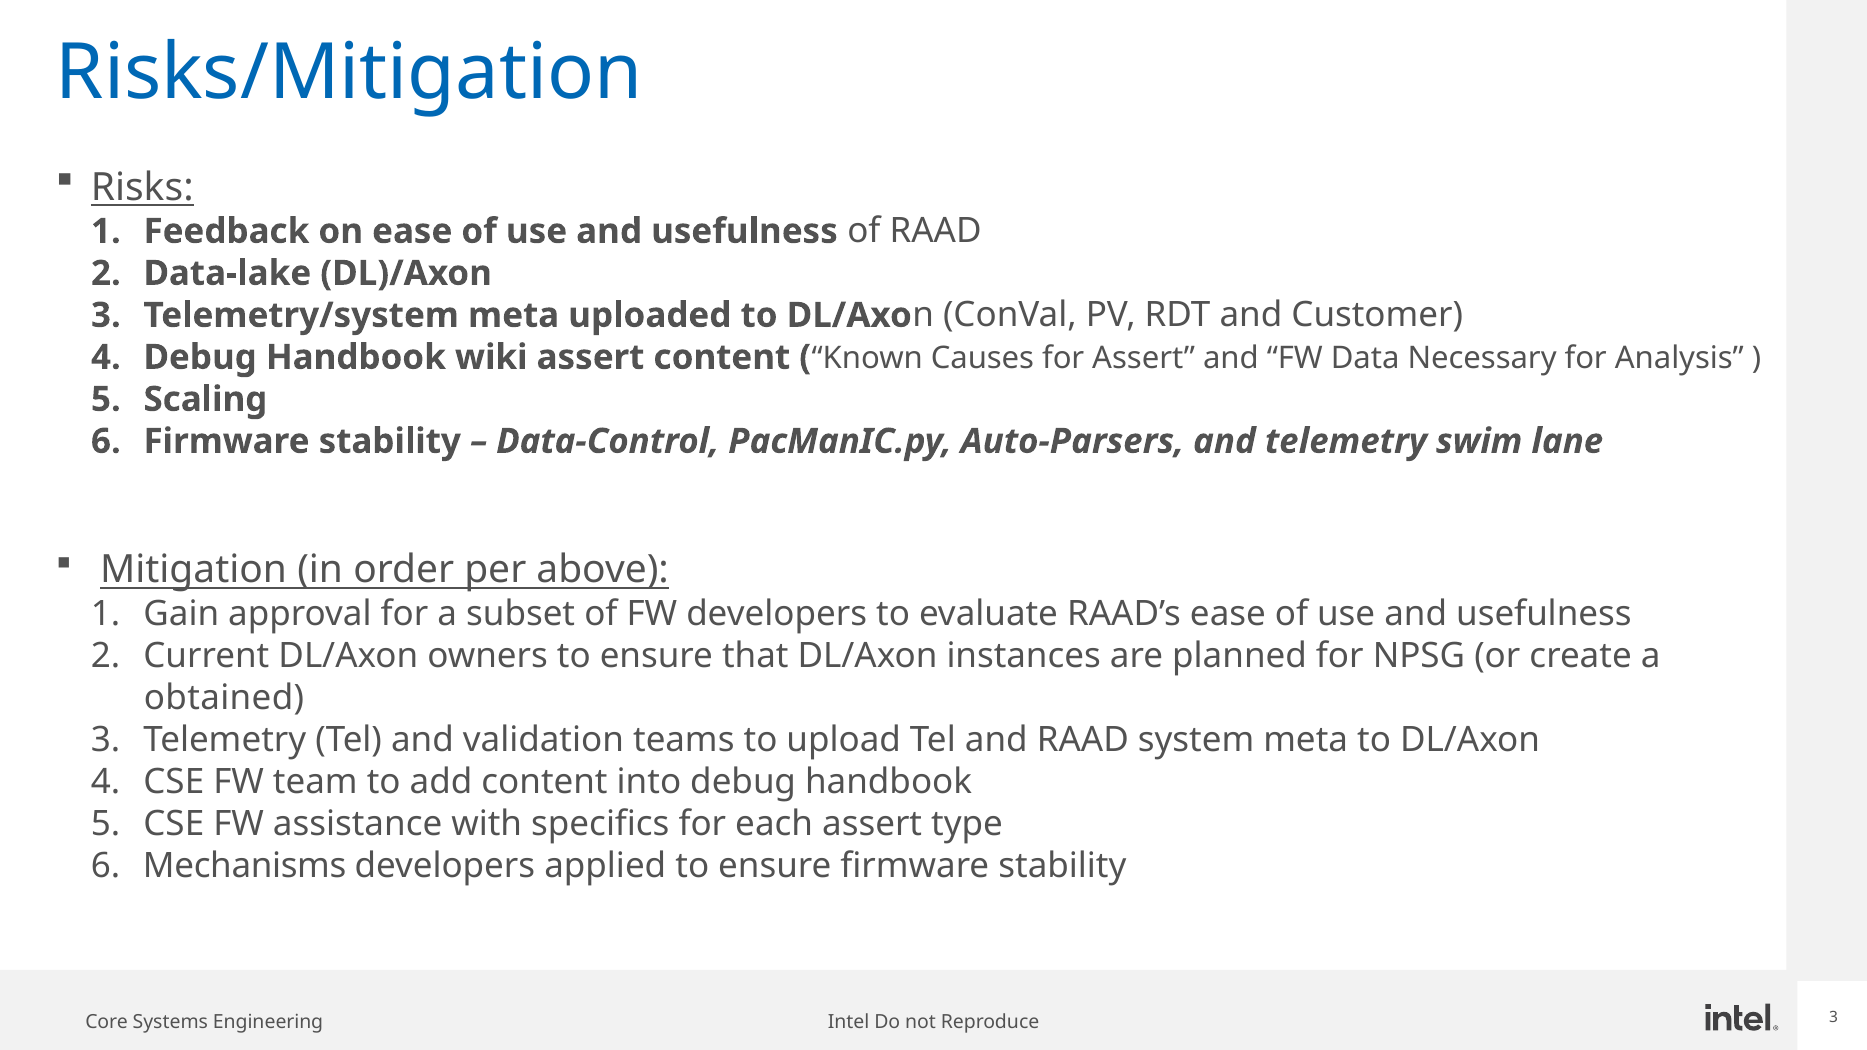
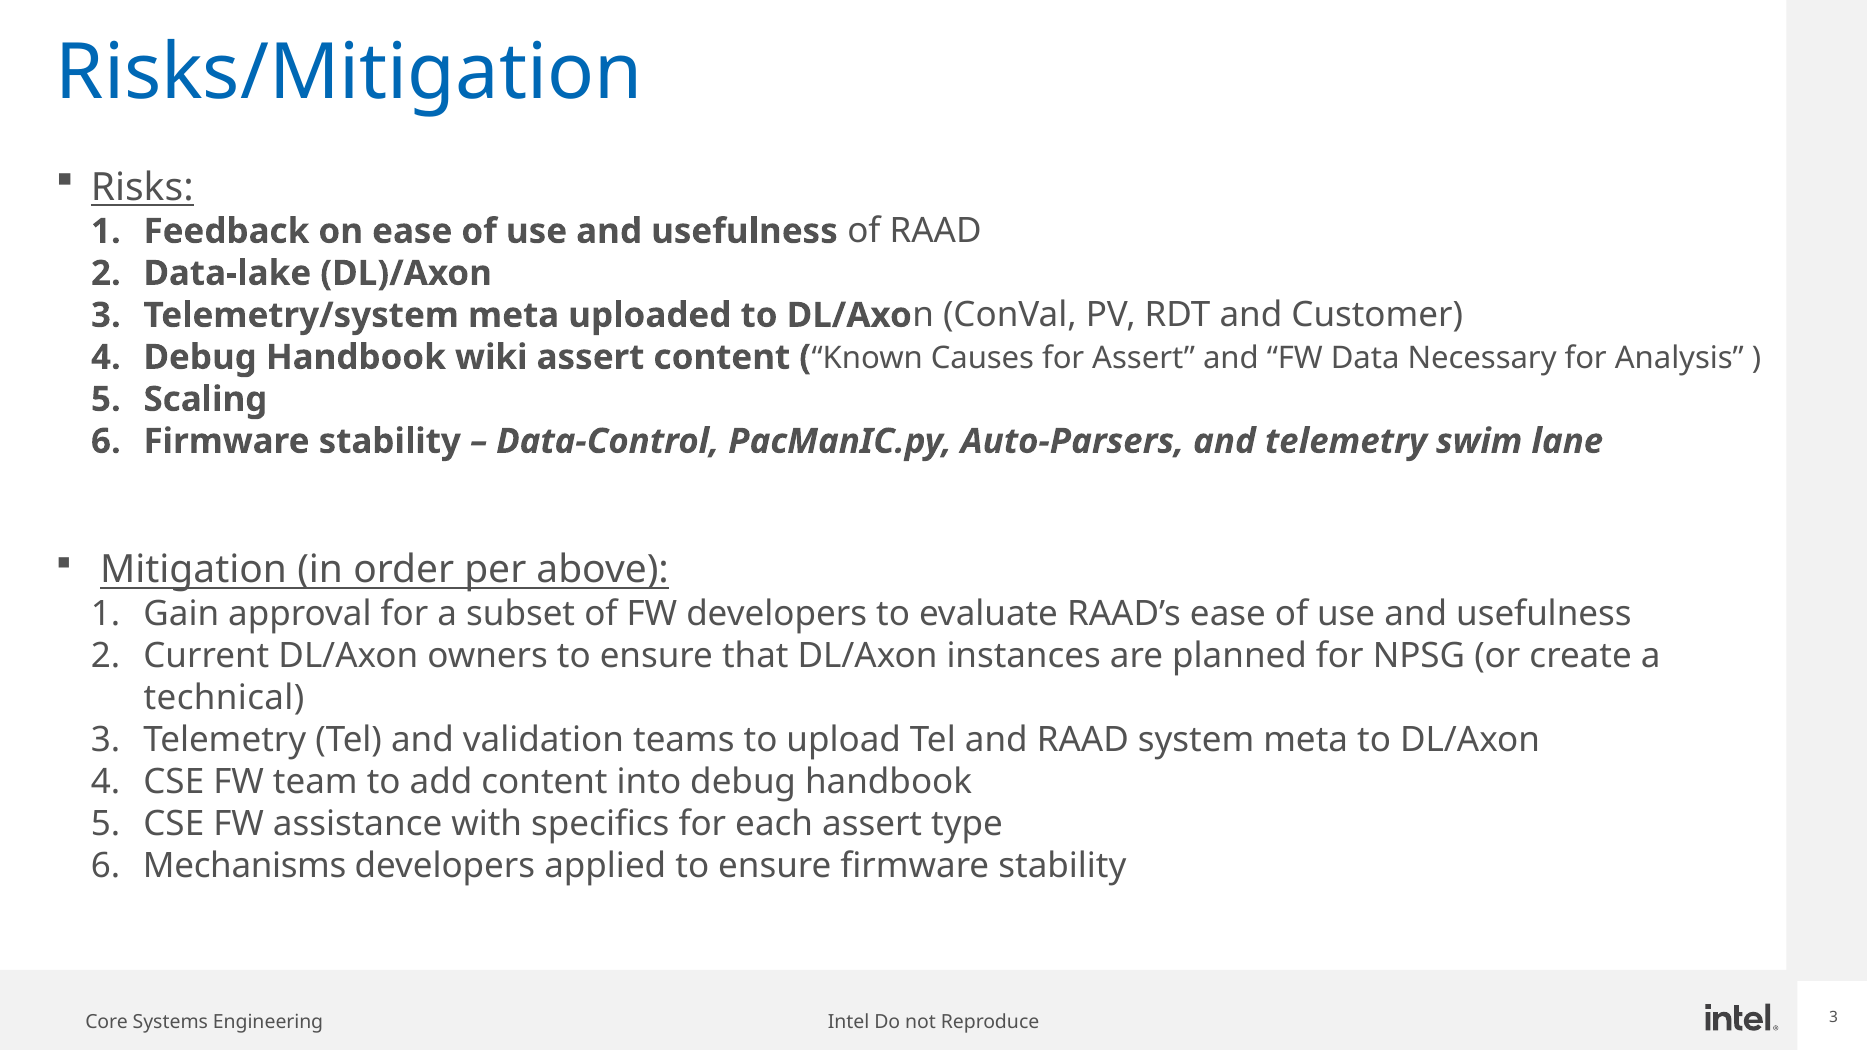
obtained: obtained -> technical
